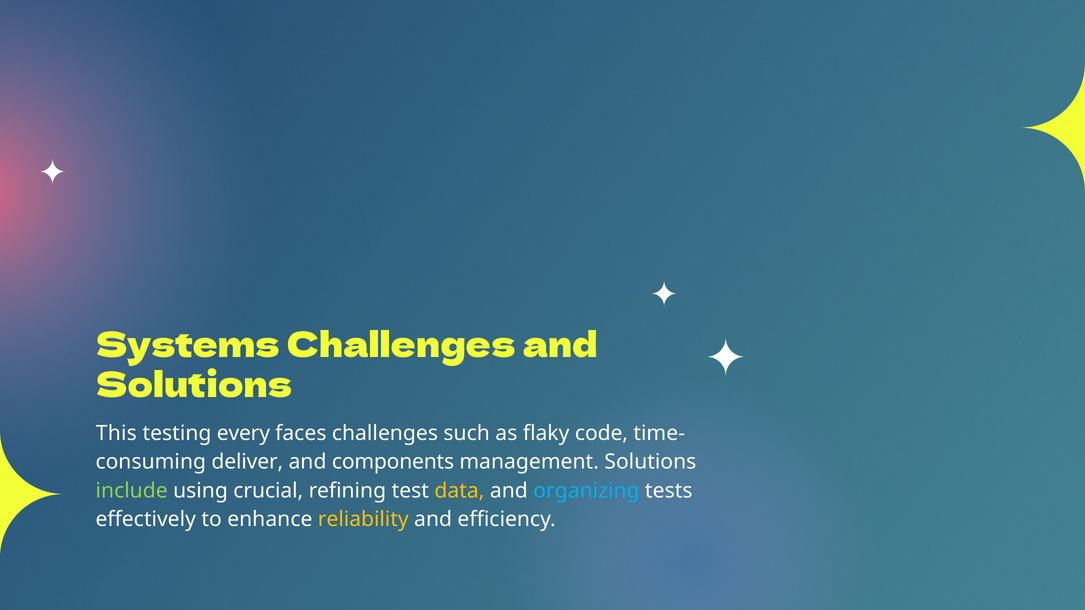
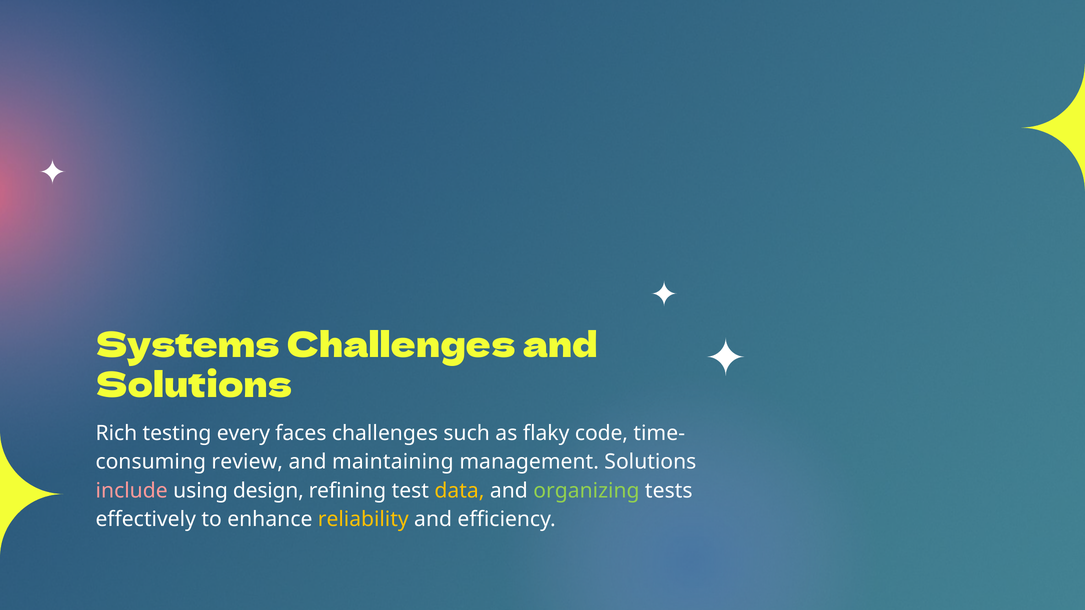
This: This -> Rich
deliver: deliver -> review
components: components -> maintaining
include colour: light green -> pink
crucial: crucial -> design
organizing colour: light blue -> light green
